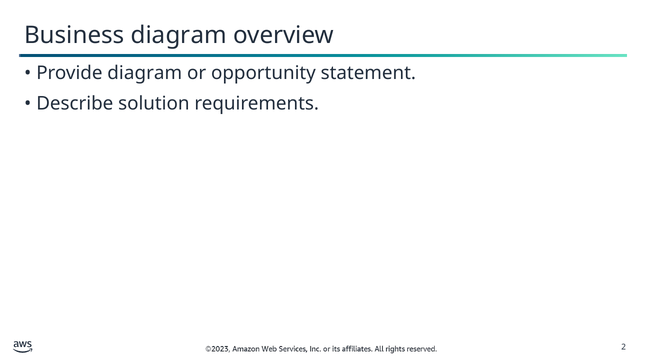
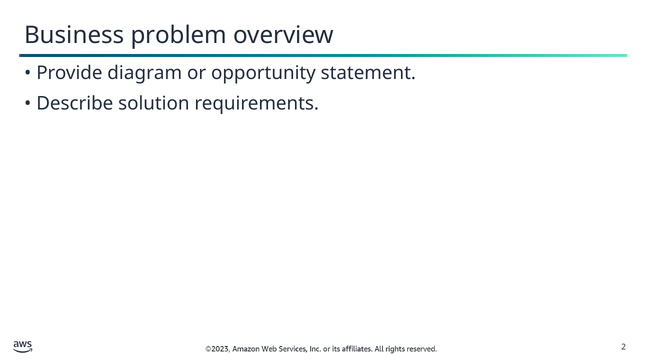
Business diagram: diagram -> problem
